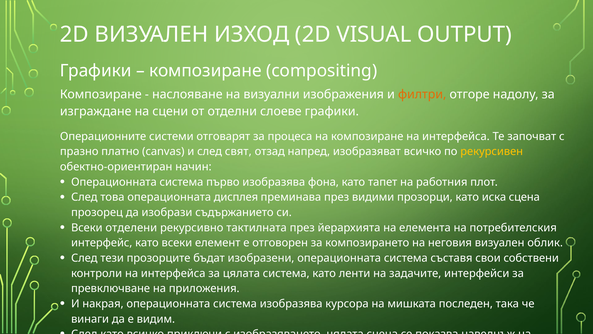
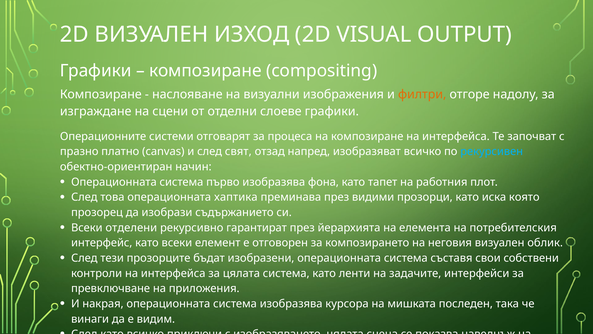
рекурсивен colour: yellow -> light blue
операционната дисплея: дисплея -> хаптика
иска сцена: сцена -> която
тактилната: тактилната -> гарантират
